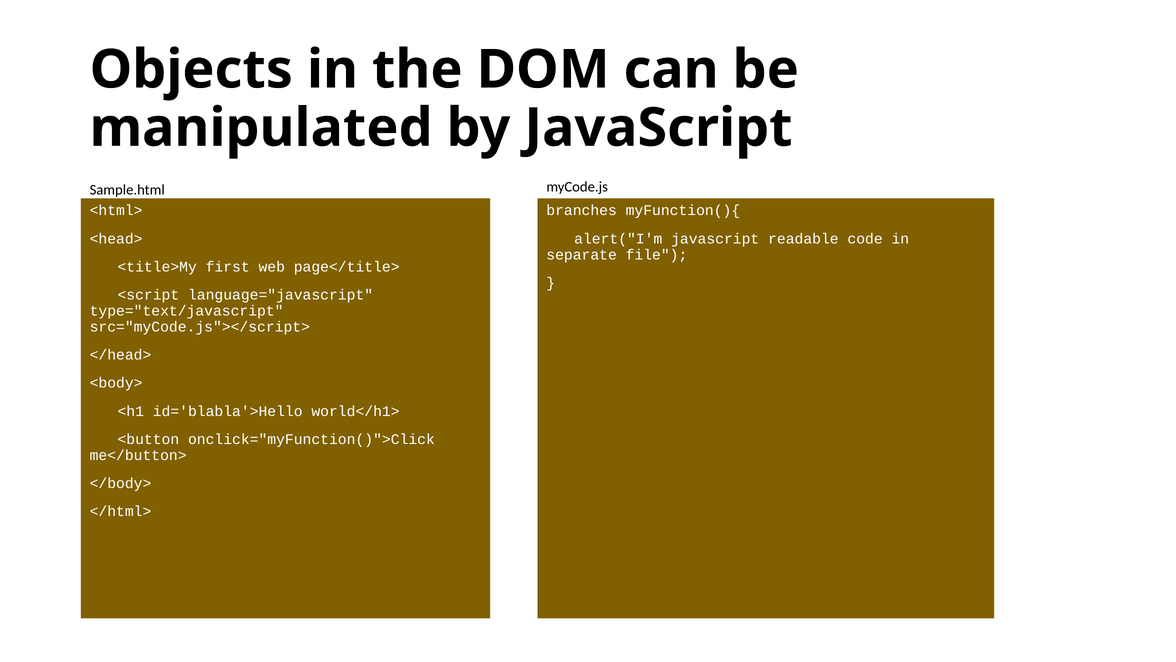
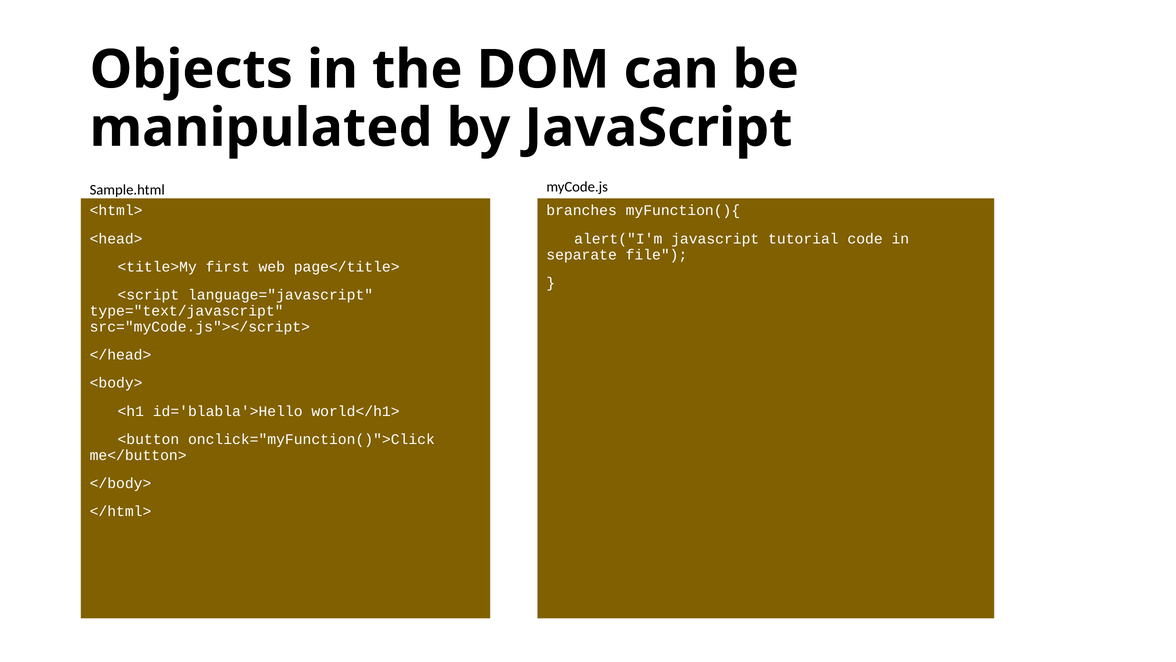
readable: readable -> tutorial
